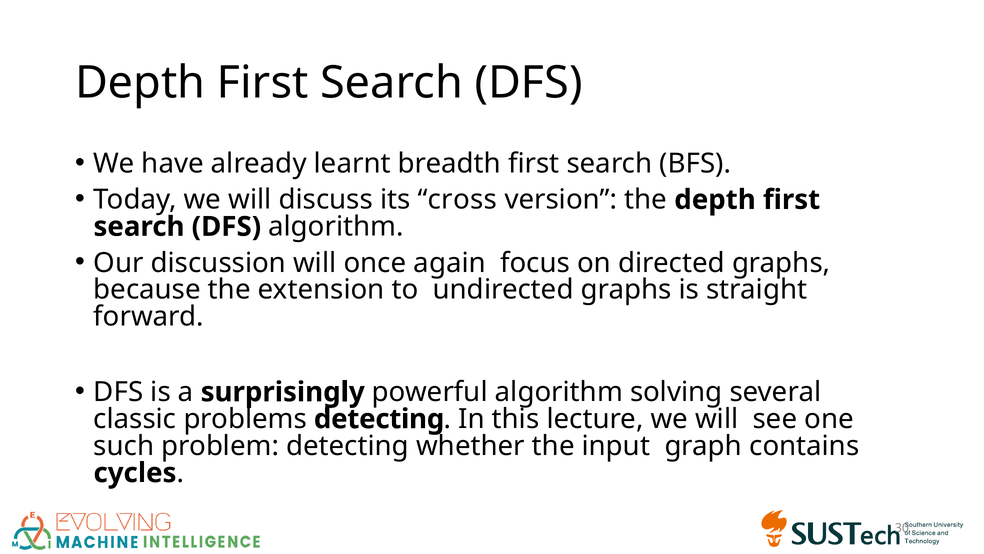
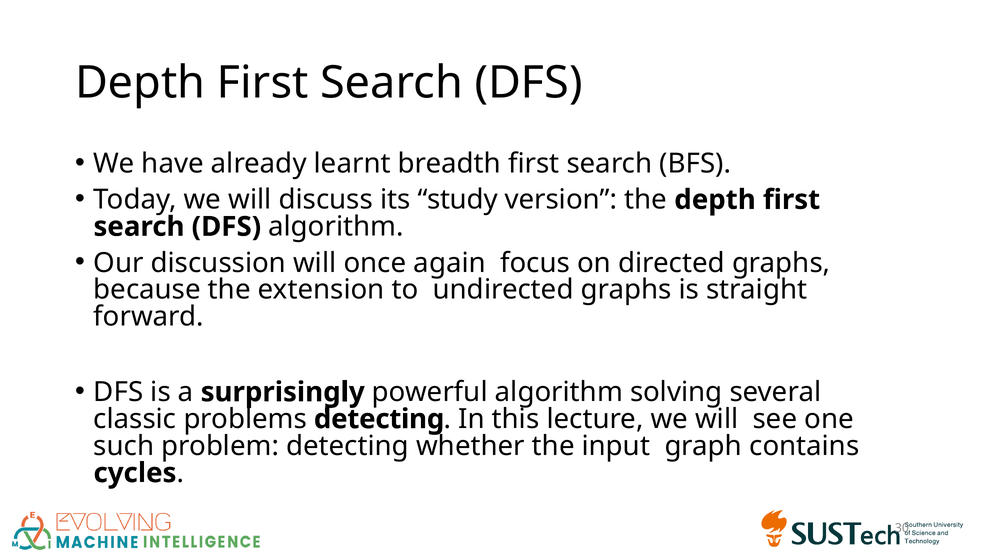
cross: cross -> study
